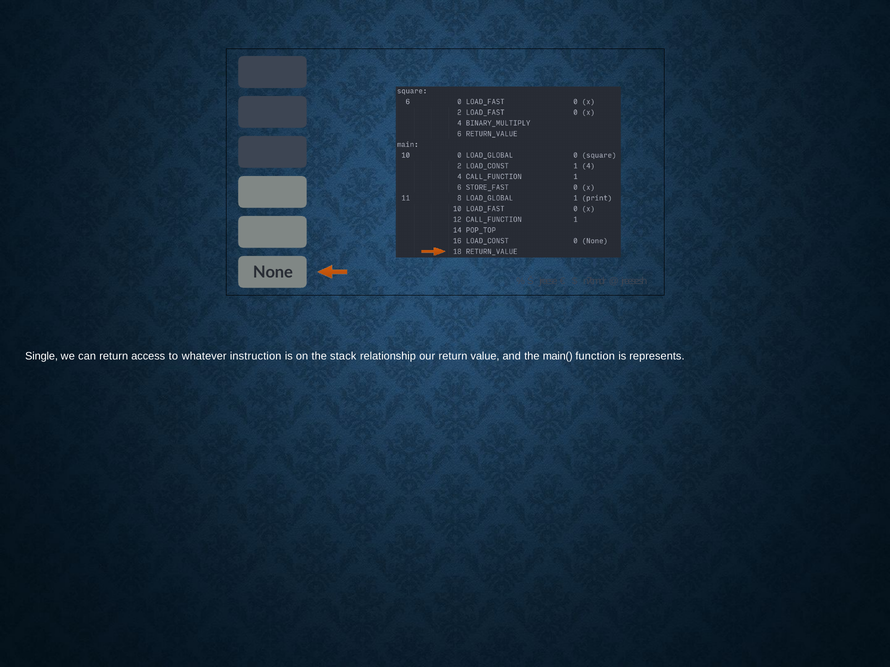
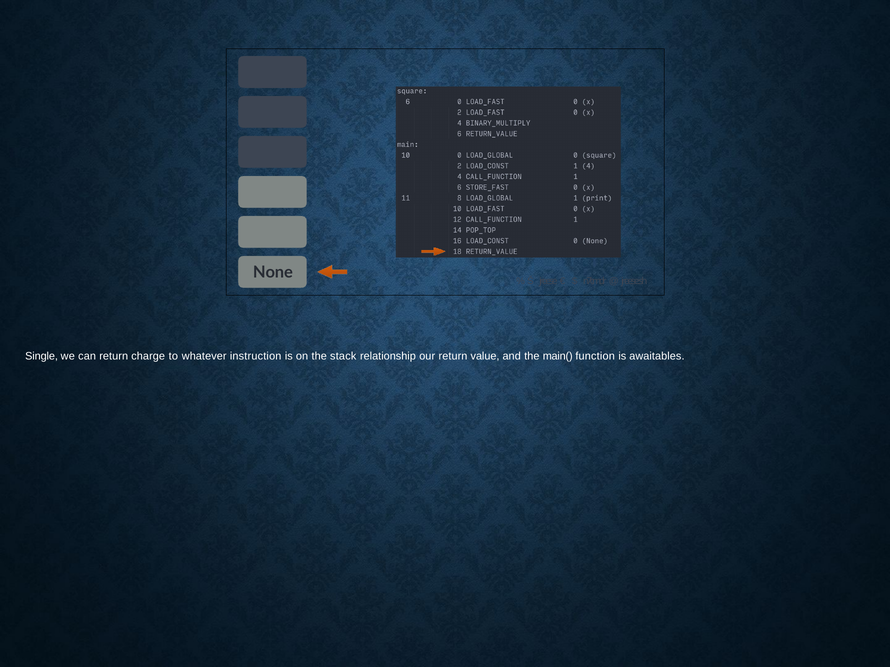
access: access -> charge
represents: represents -> awaitables
